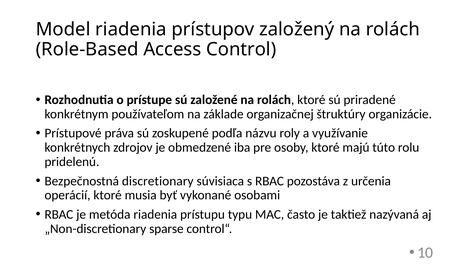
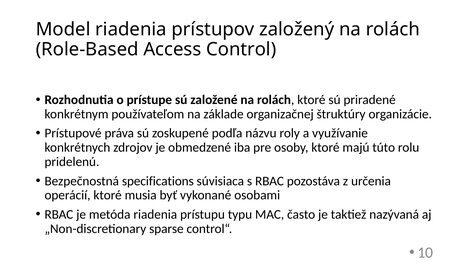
discretionary: discretionary -> specifications
